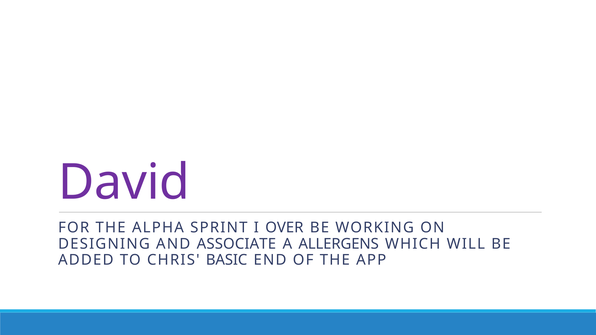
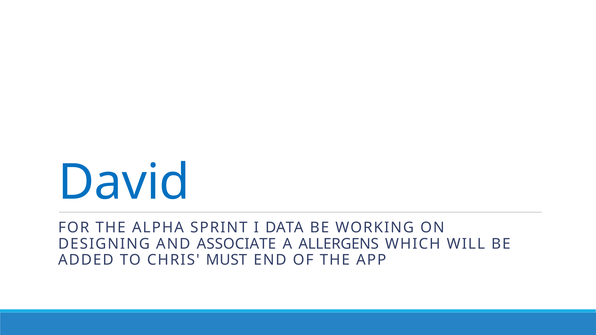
David colour: purple -> blue
OVER: OVER -> DATA
BASIC: BASIC -> MUST
